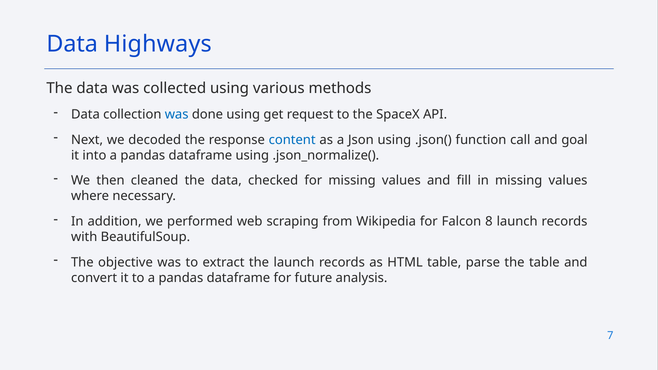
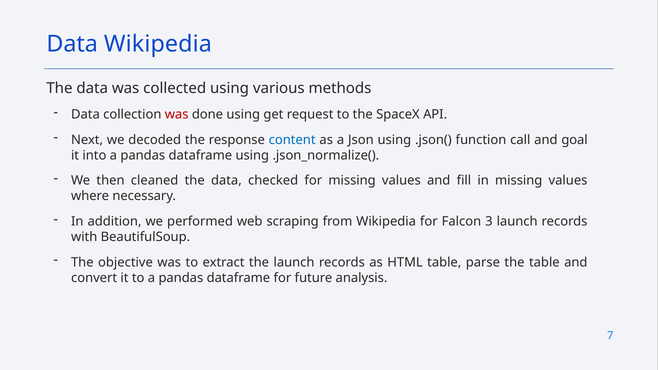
Data Highways: Highways -> Wikipedia
was at (177, 115) colour: blue -> red
8: 8 -> 3
